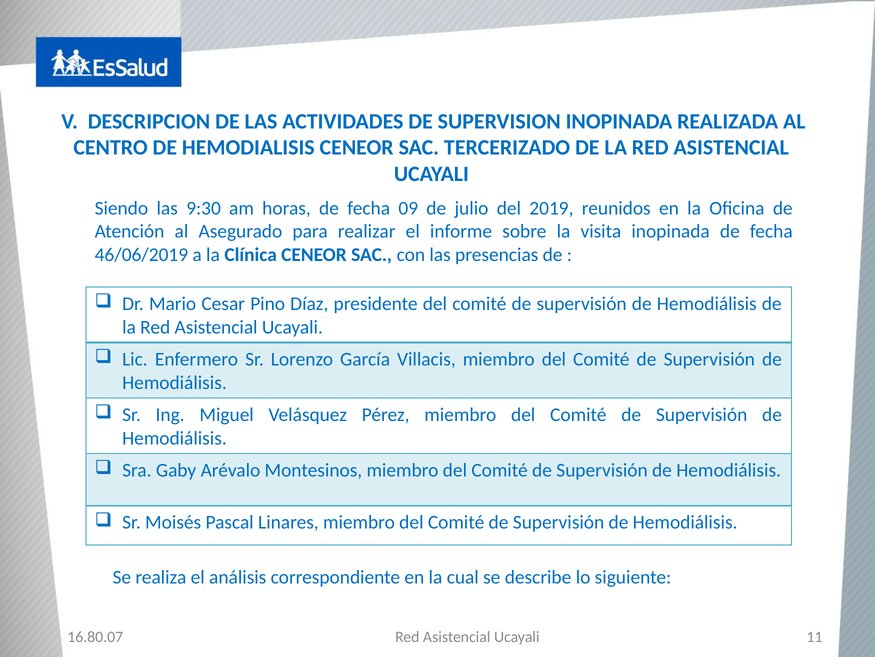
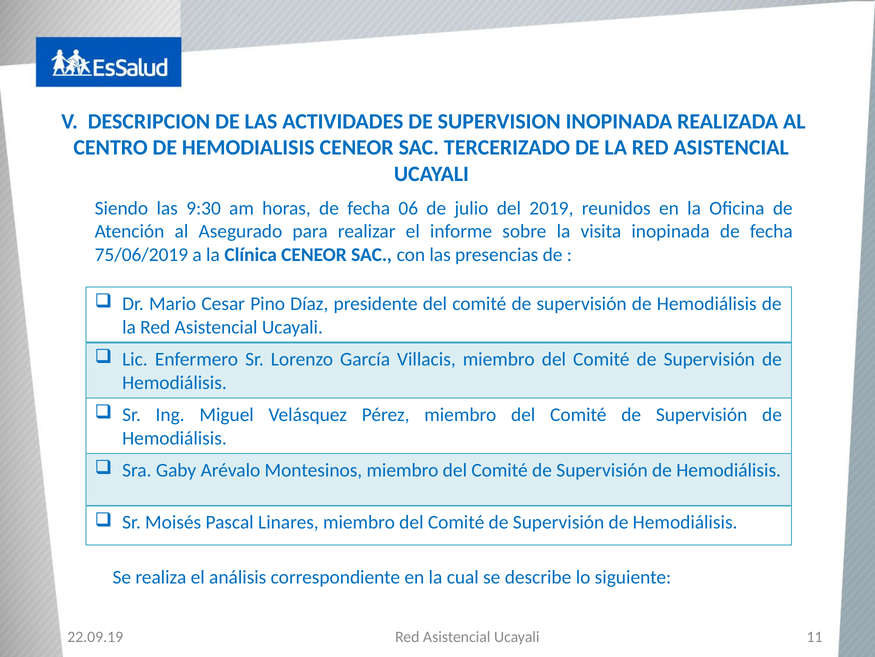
09: 09 -> 06
46/06/2019: 46/06/2019 -> 75/06/2019
16.80.07: 16.80.07 -> 22.09.19
